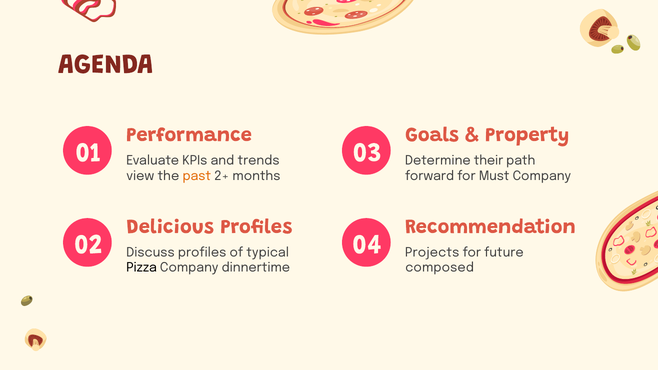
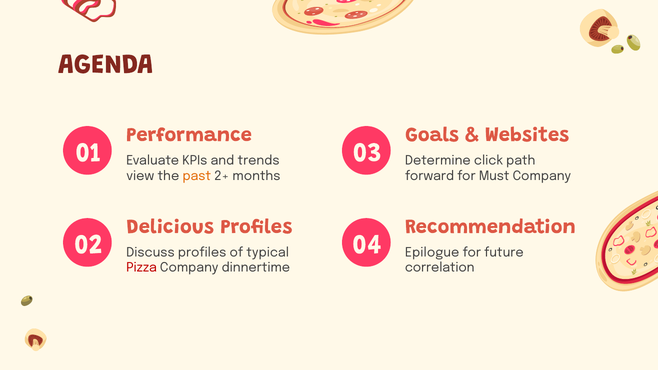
Property: Property -> Websites
their: their -> click
Projects: Projects -> Epilogue
Pizza colour: black -> red
composed: composed -> correlation
